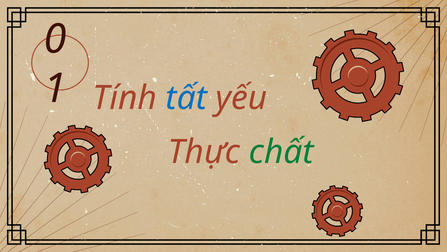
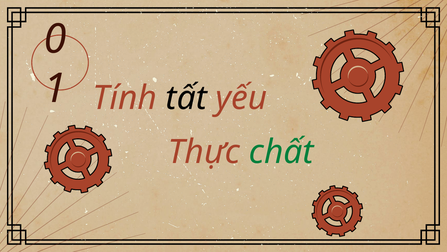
tất colour: blue -> black
